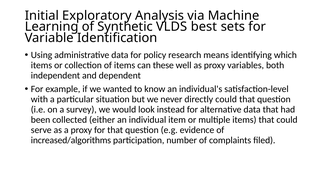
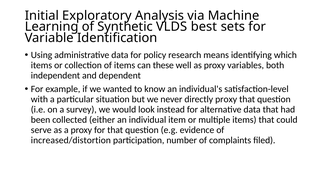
directly could: could -> proxy
increased/algorithms: increased/algorithms -> increased/distortion
